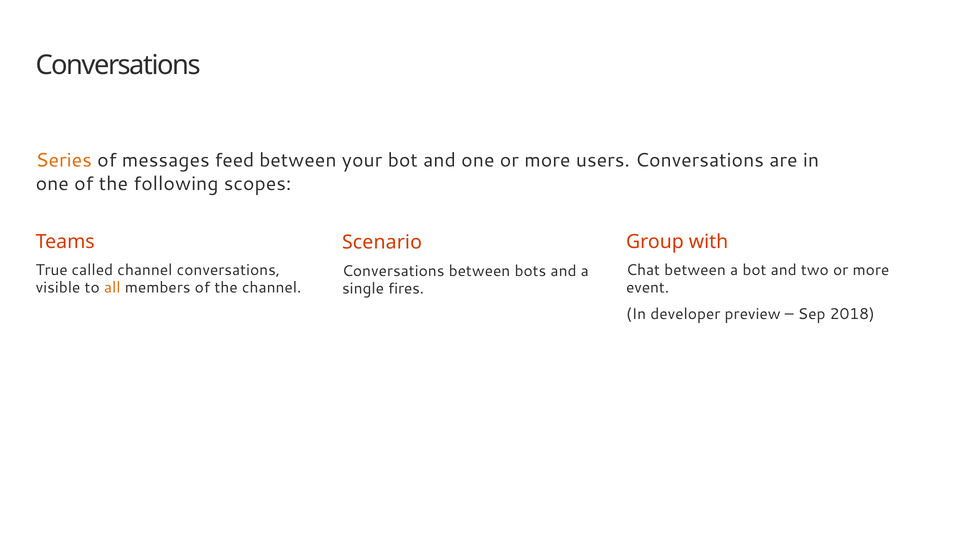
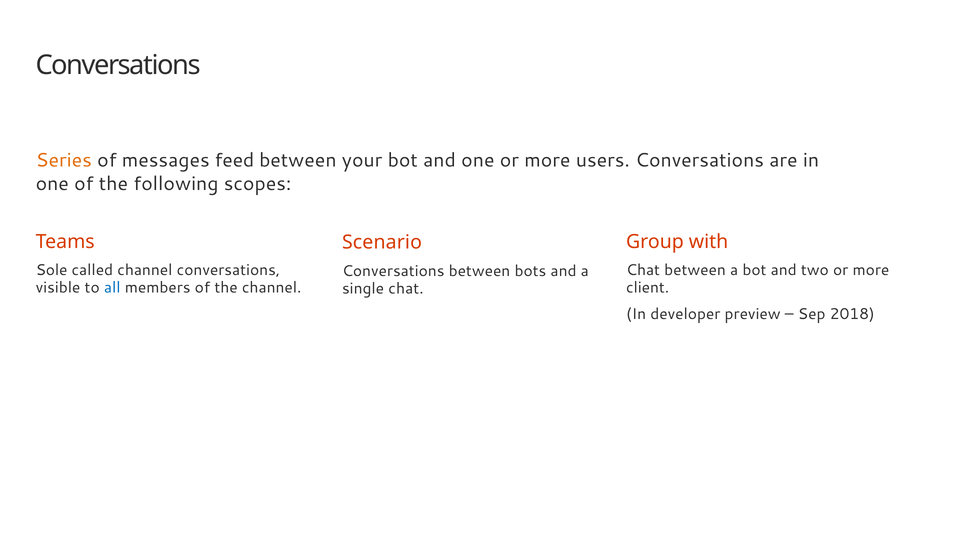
True: True -> Sole
all colour: orange -> blue
event: event -> client
single fires: fires -> chat
